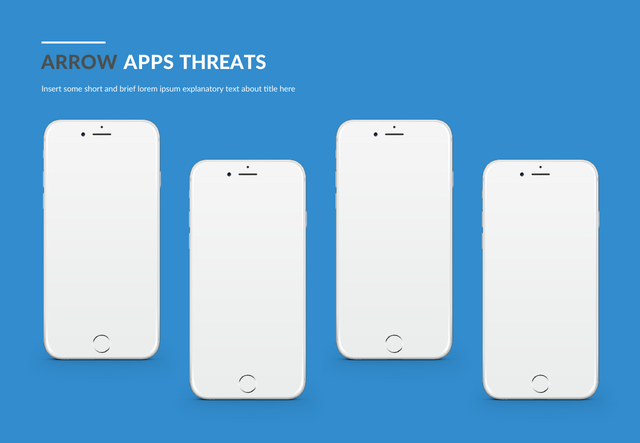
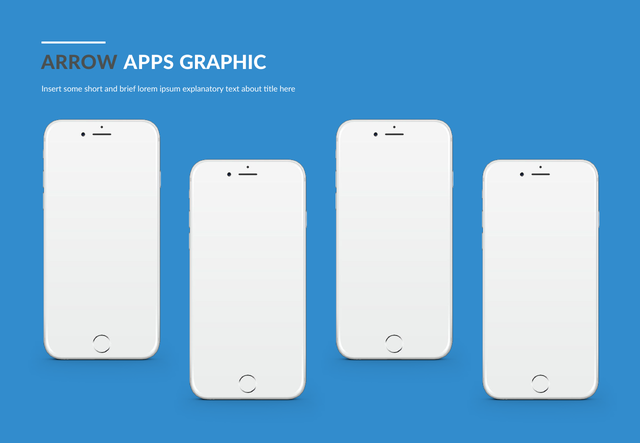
THREATS: THREATS -> GRAPHIC
